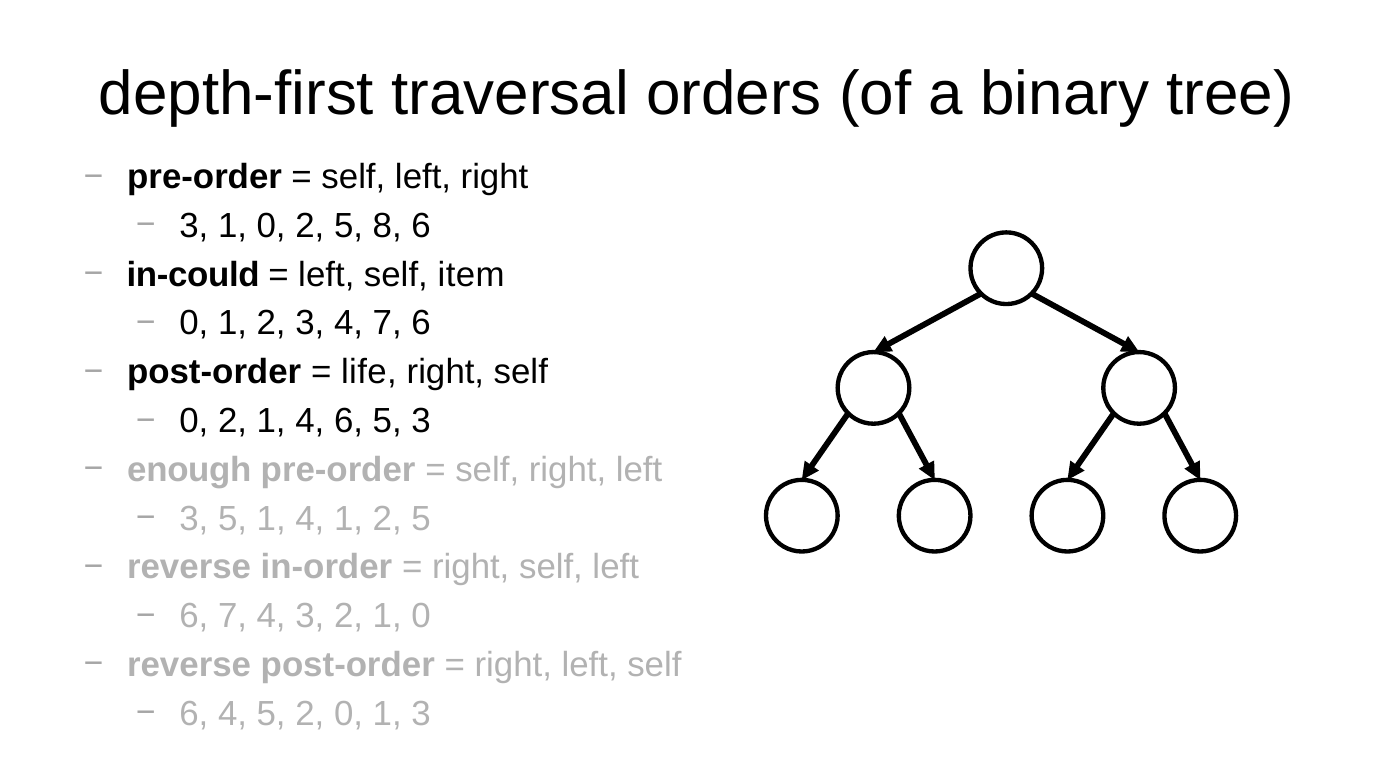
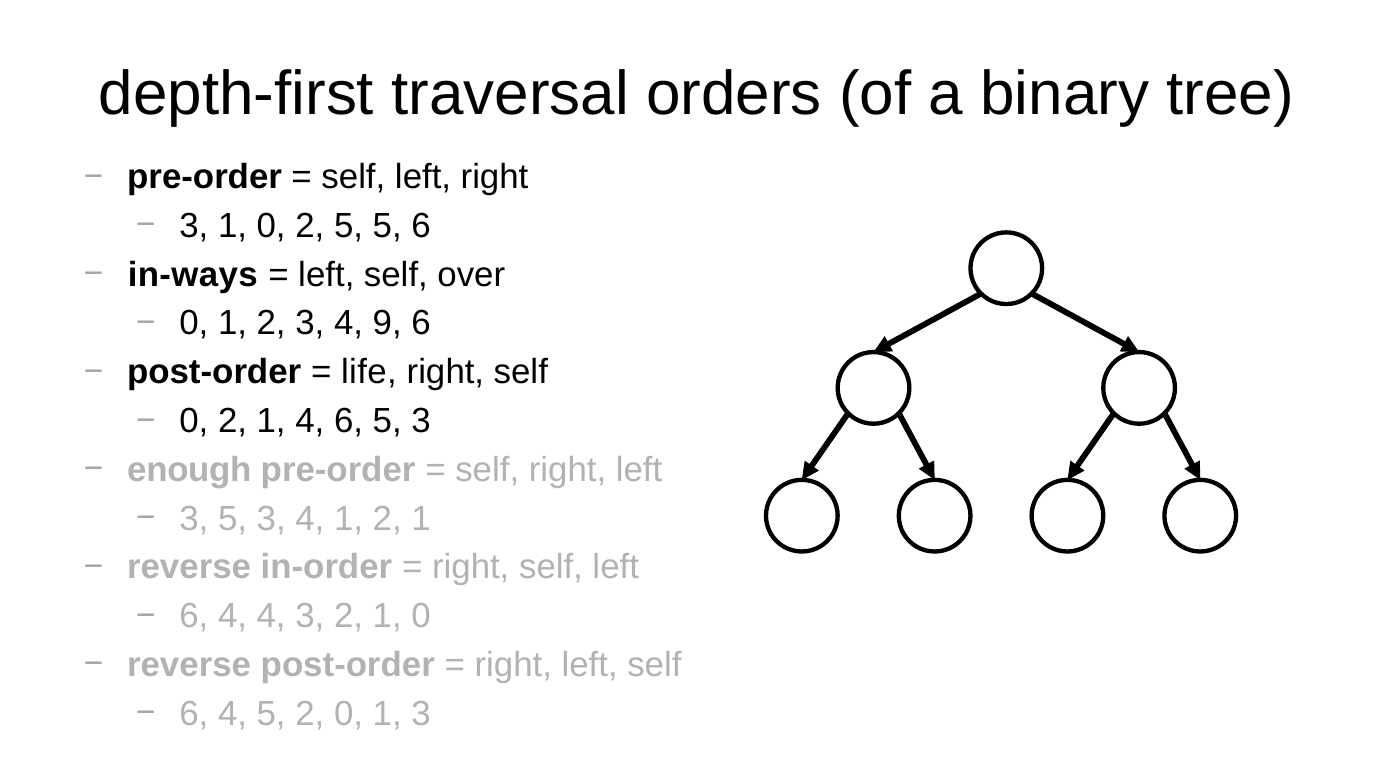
5 8: 8 -> 5
in-could: in-could -> in-ways
item: item -> over
4 7: 7 -> 9
3 5 1: 1 -> 3
1 2 5: 5 -> 1
7 at (233, 616): 7 -> 4
